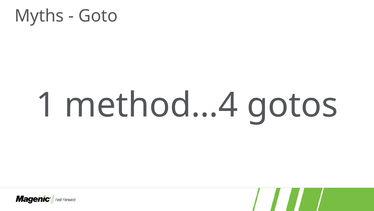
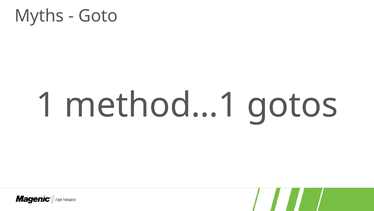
method…4: method…4 -> method…1
